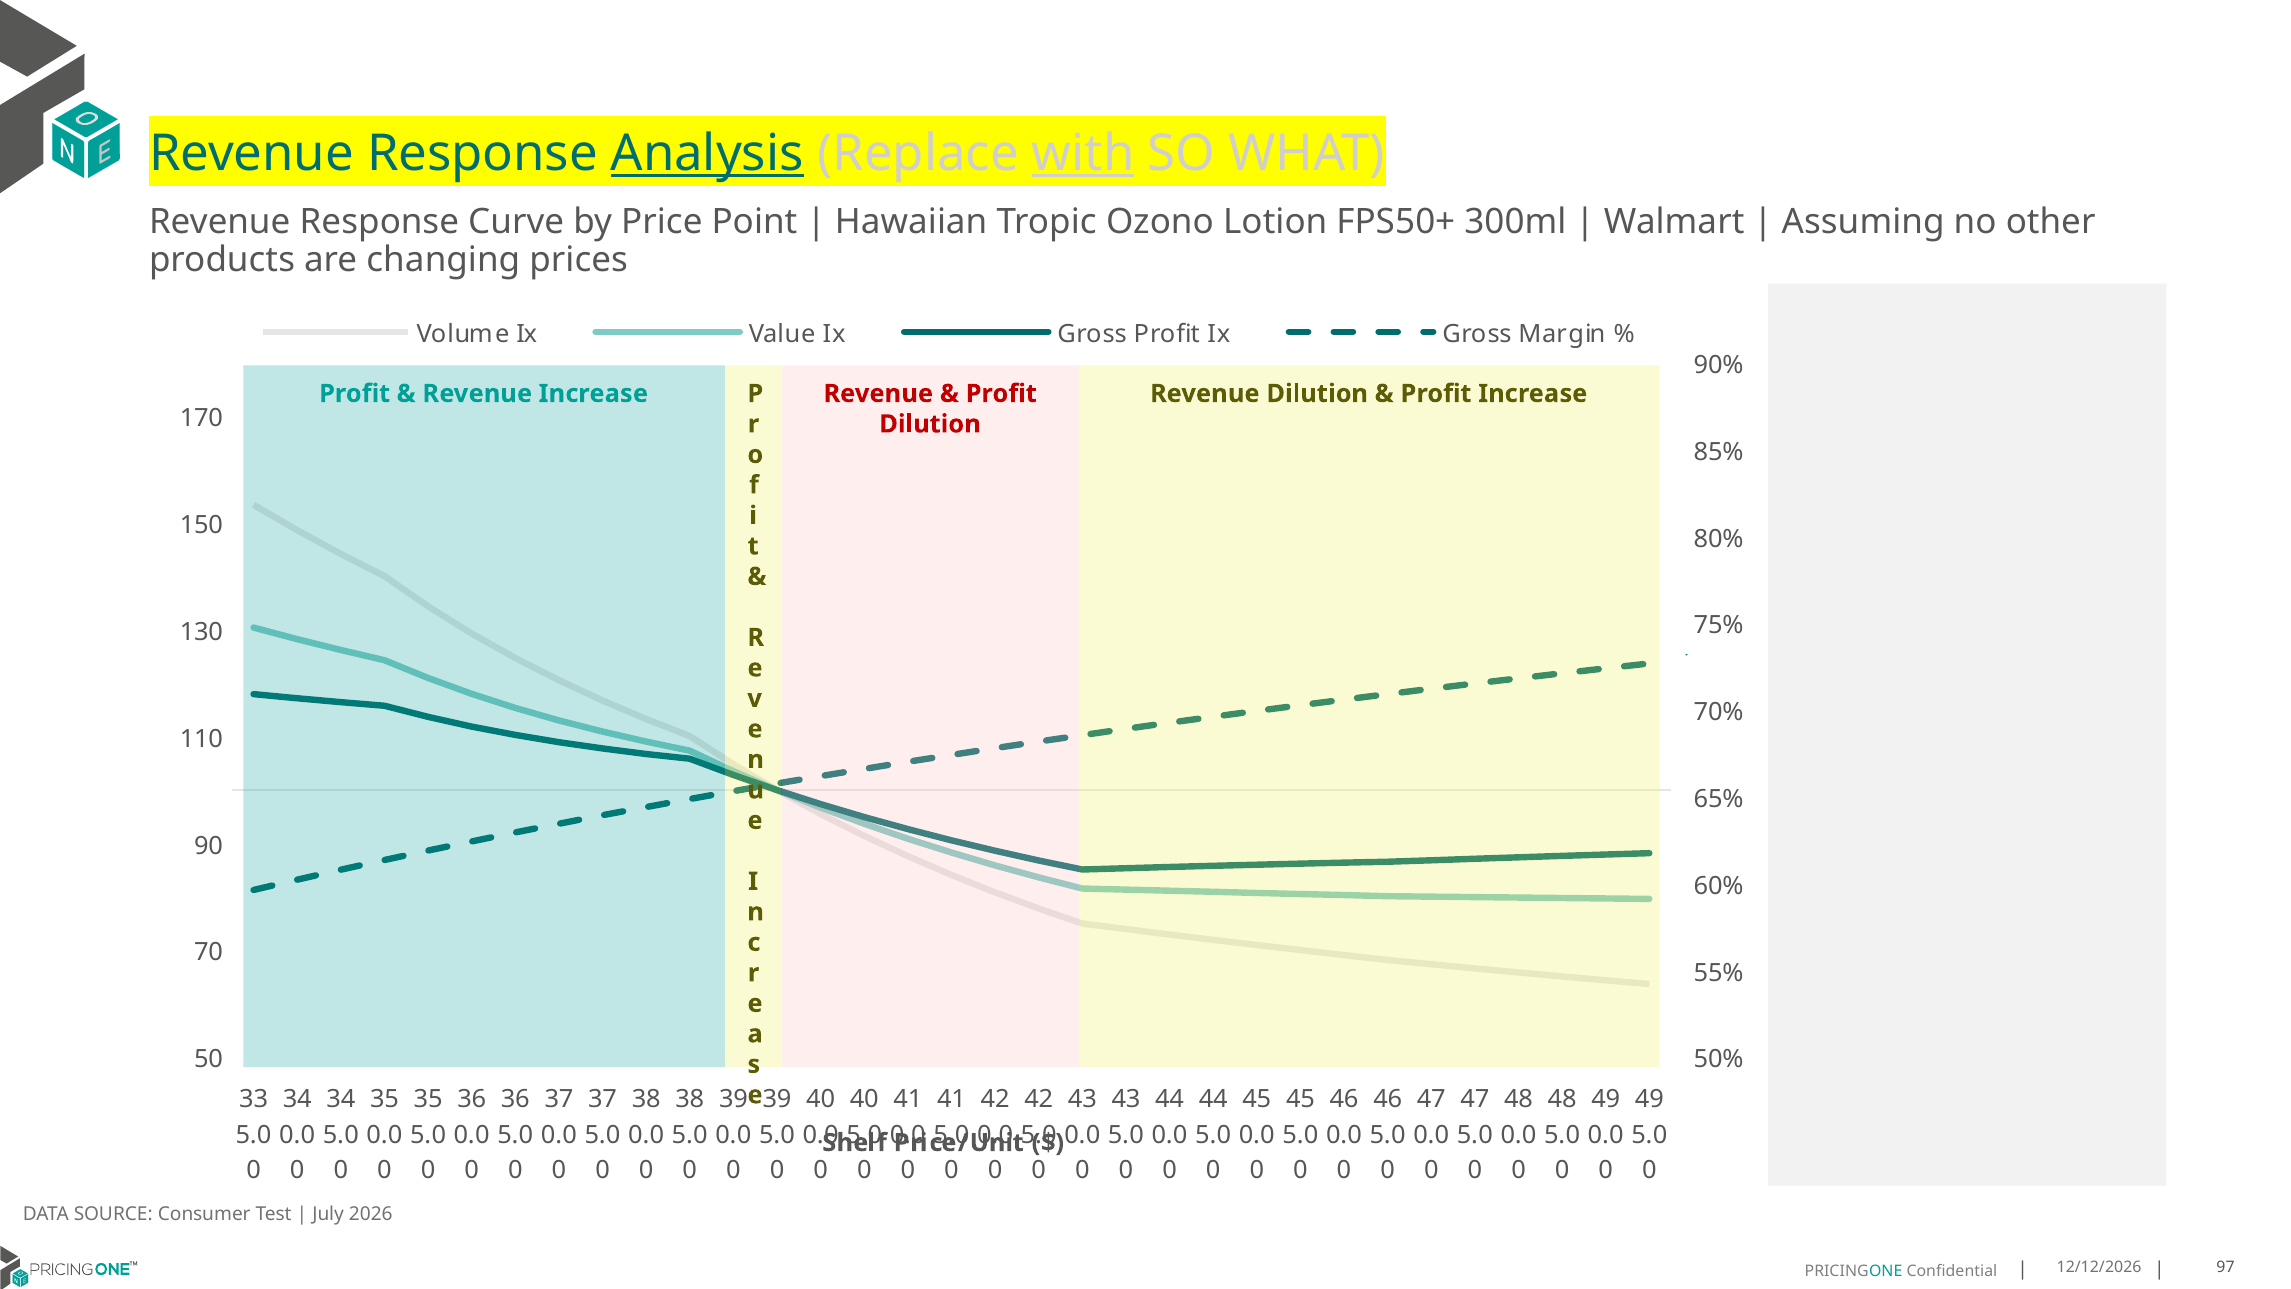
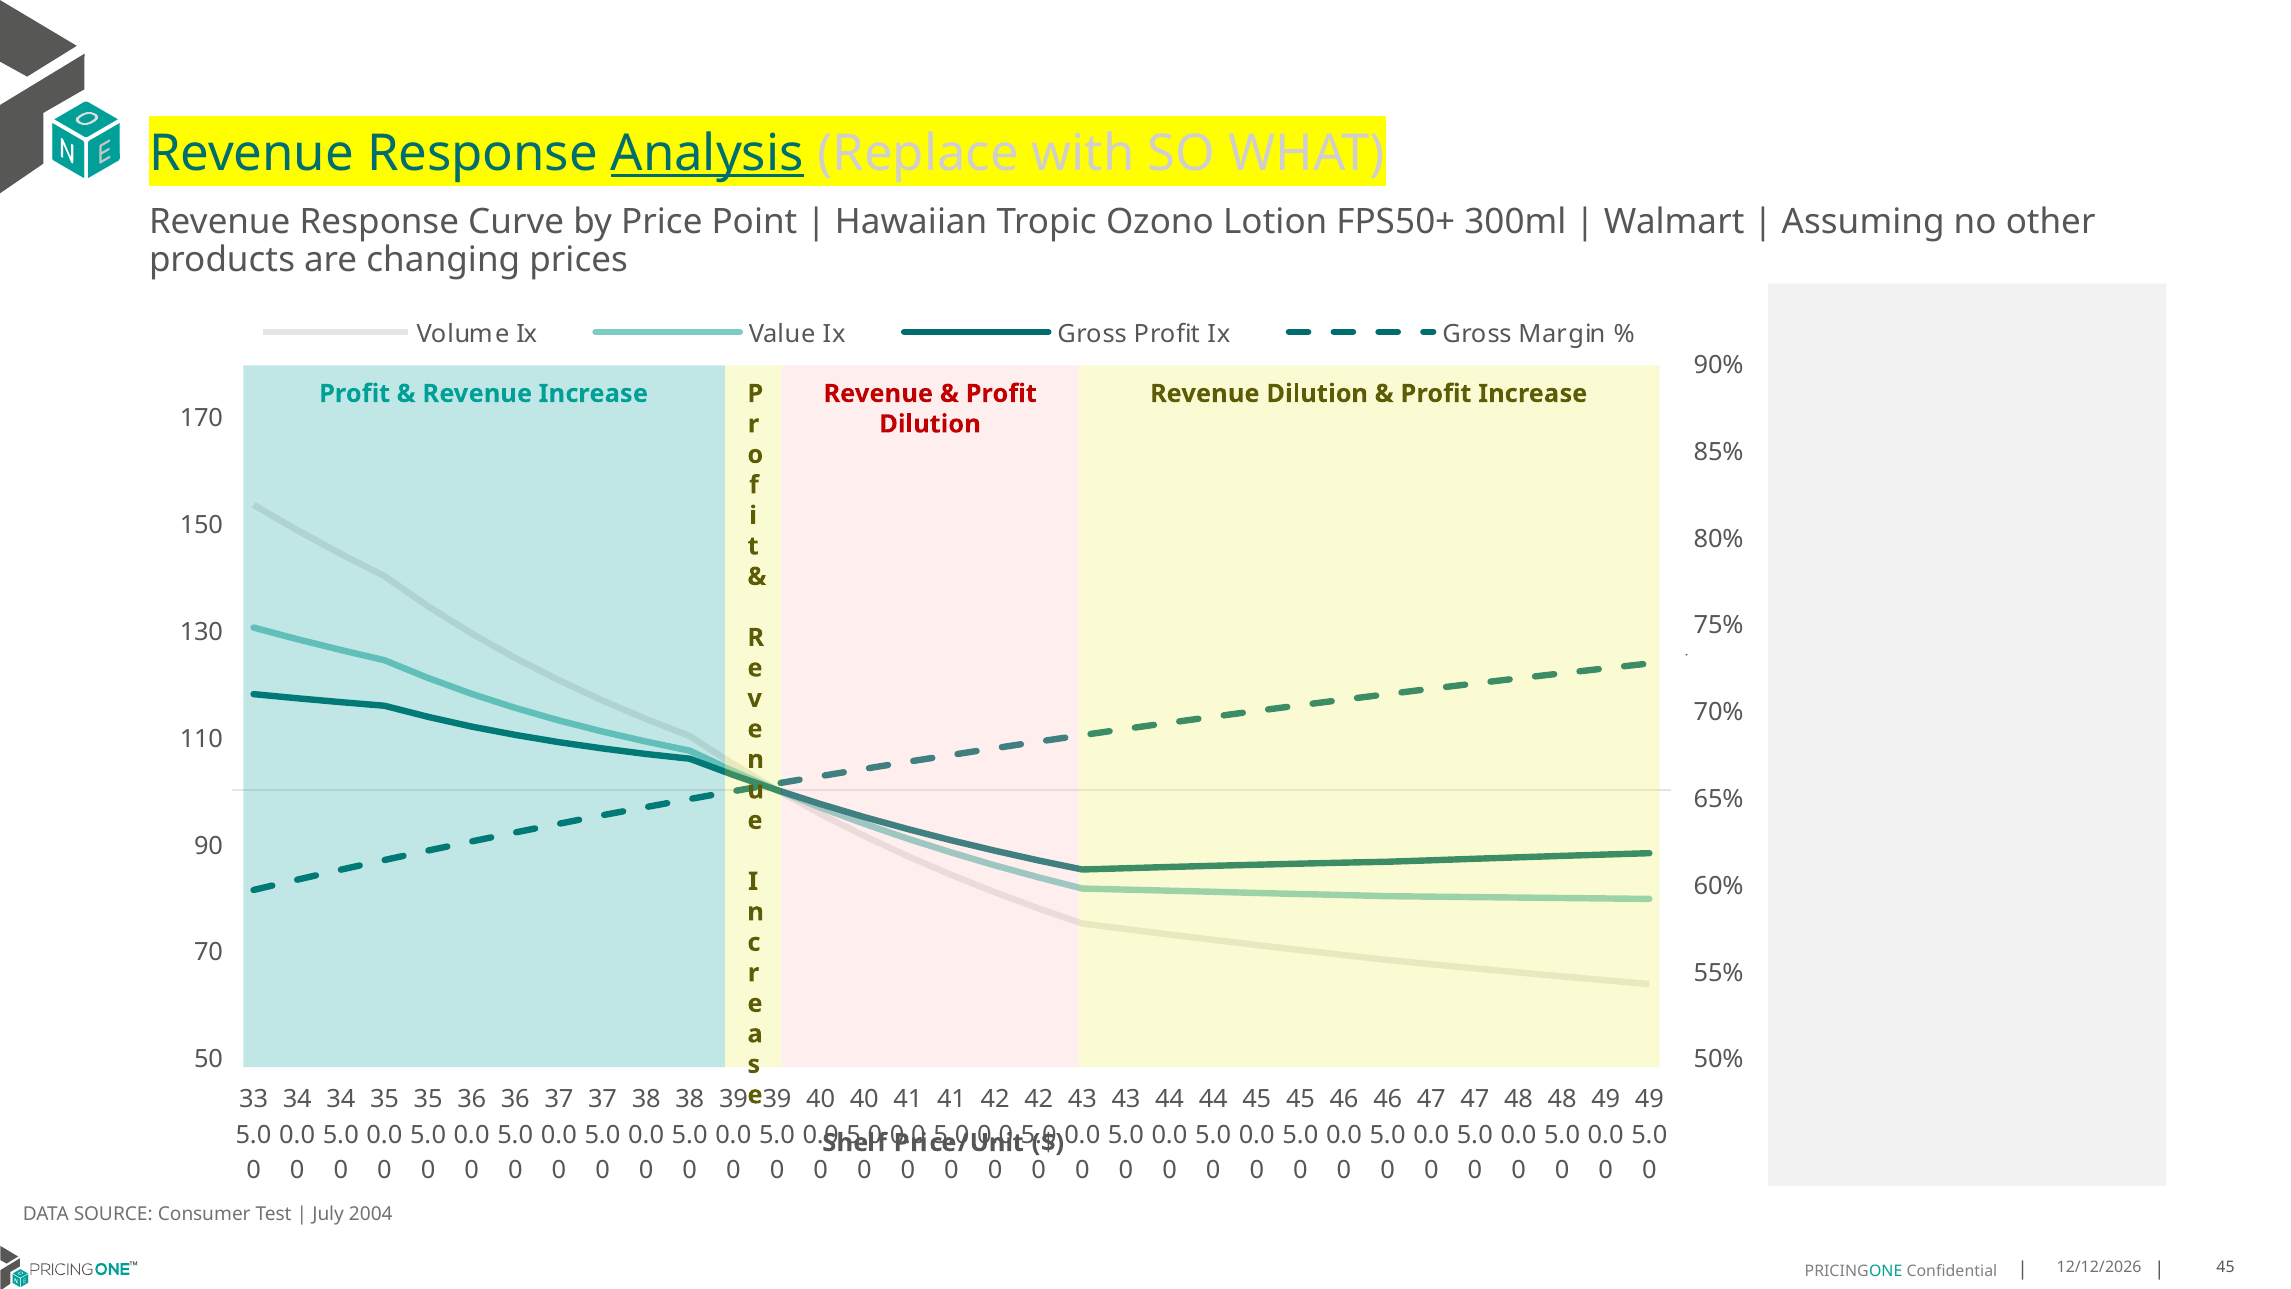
with underline: present -> none
2026: 2026 -> 2004
97 at (2226, 1267): 97 -> 45
